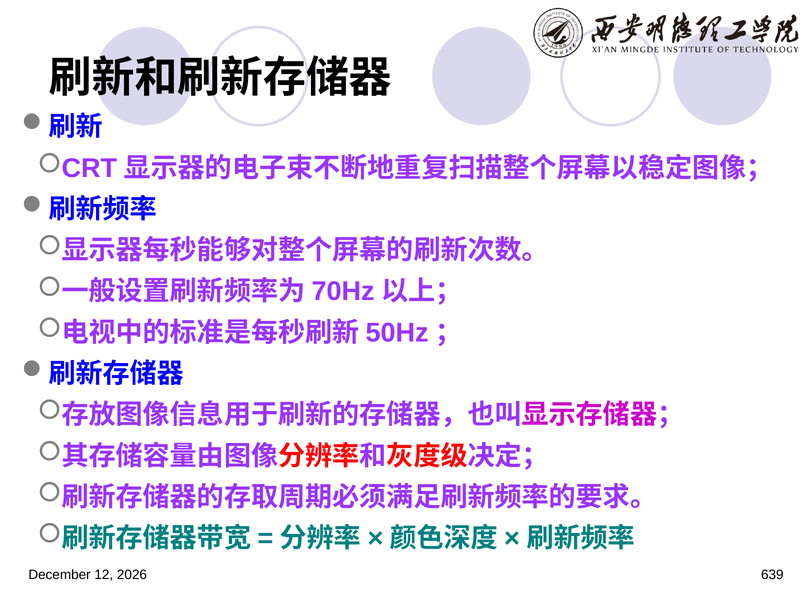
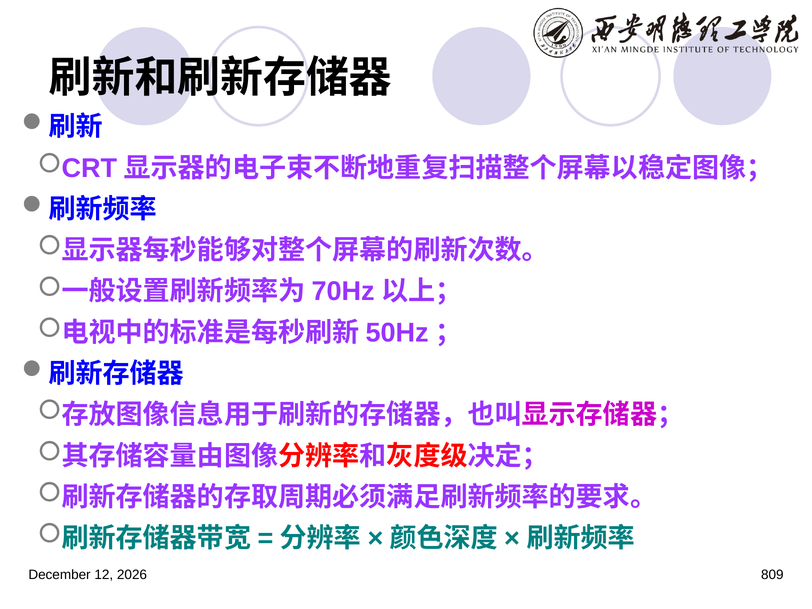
639: 639 -> 809
